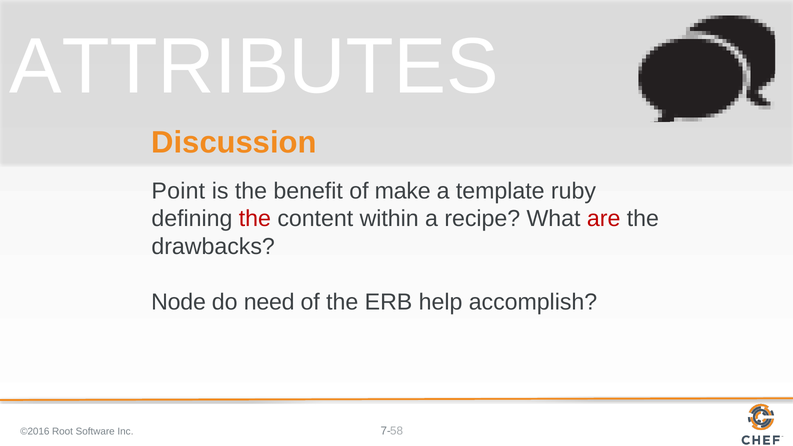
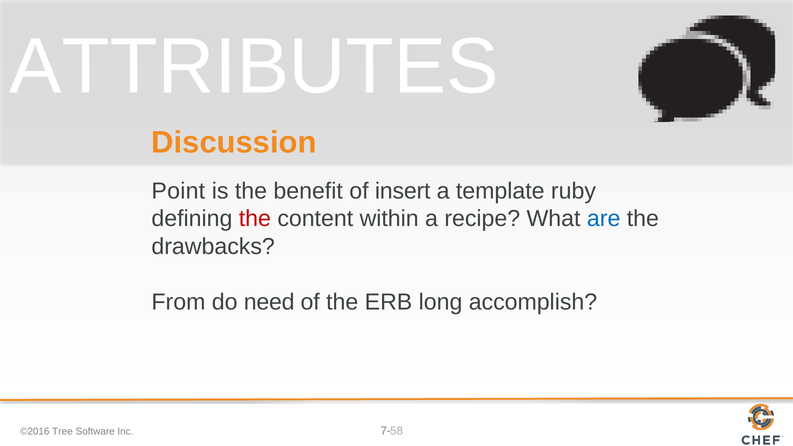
make: make -> insert
are colour: red -> blue
Node: Node -> From
help: help -> long
Root: Root -> Tree
